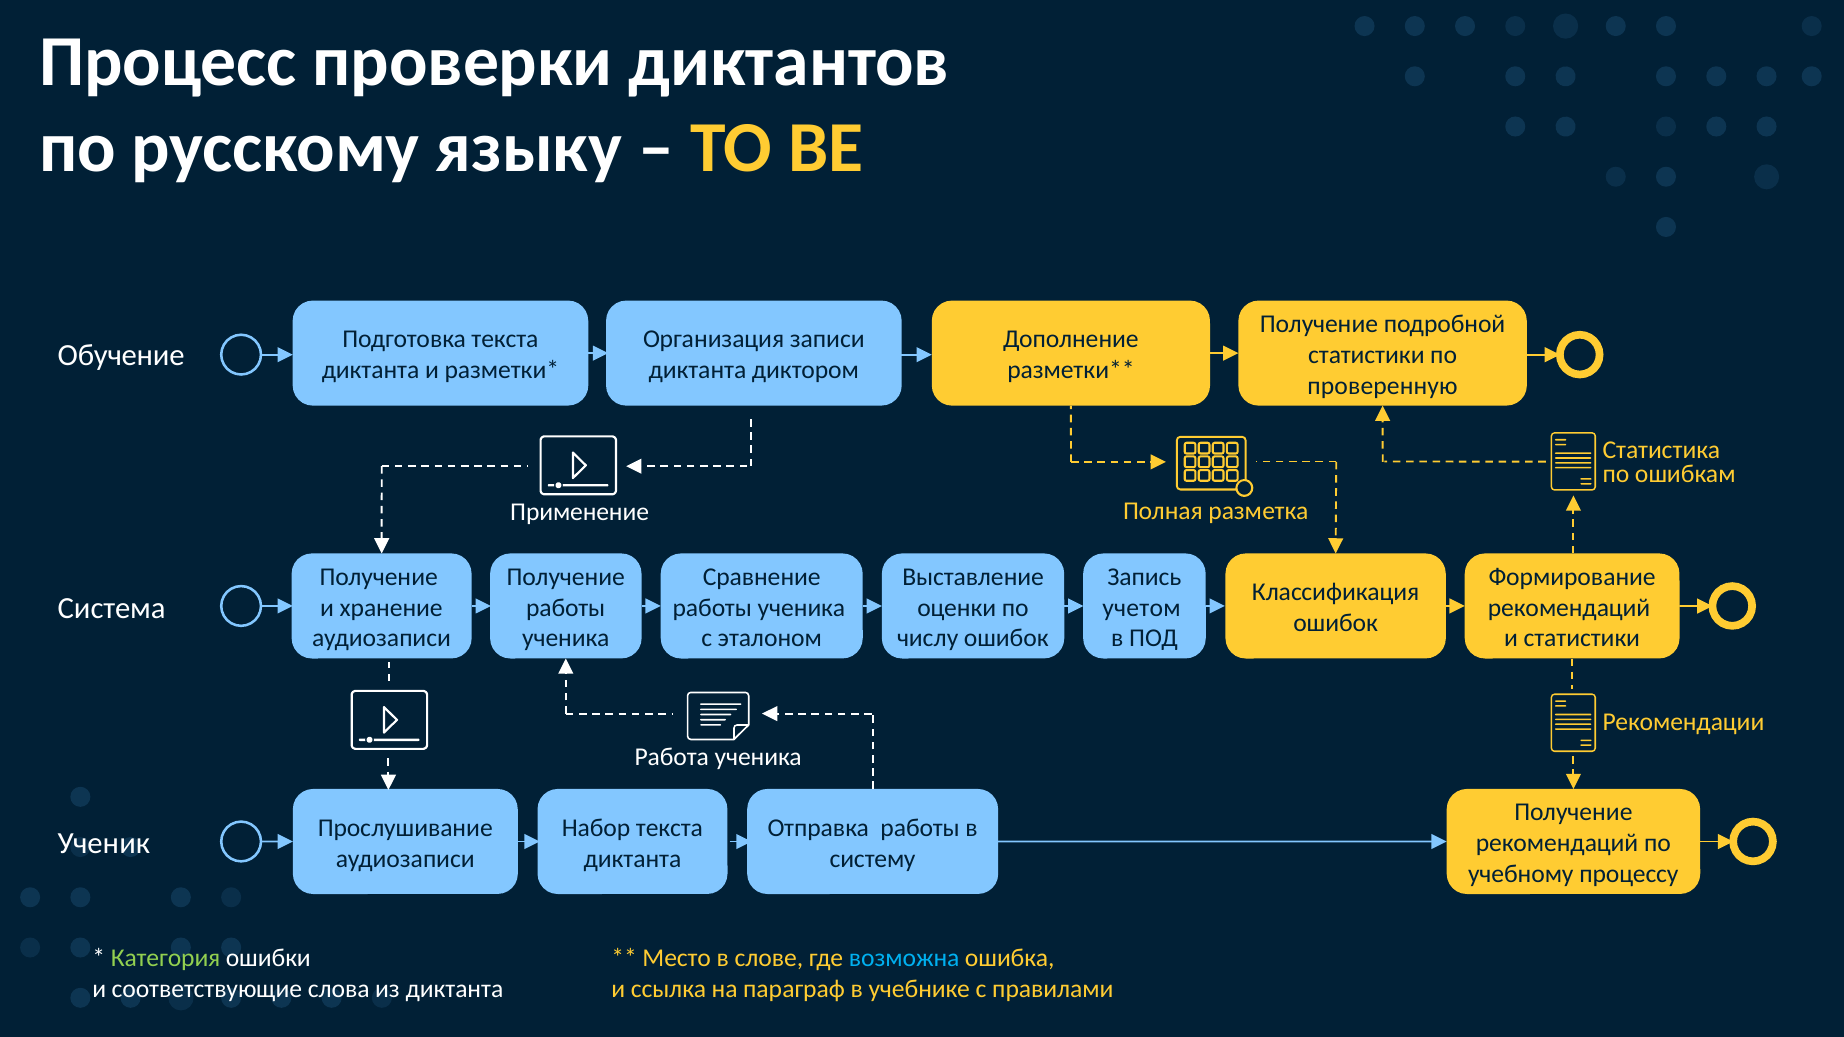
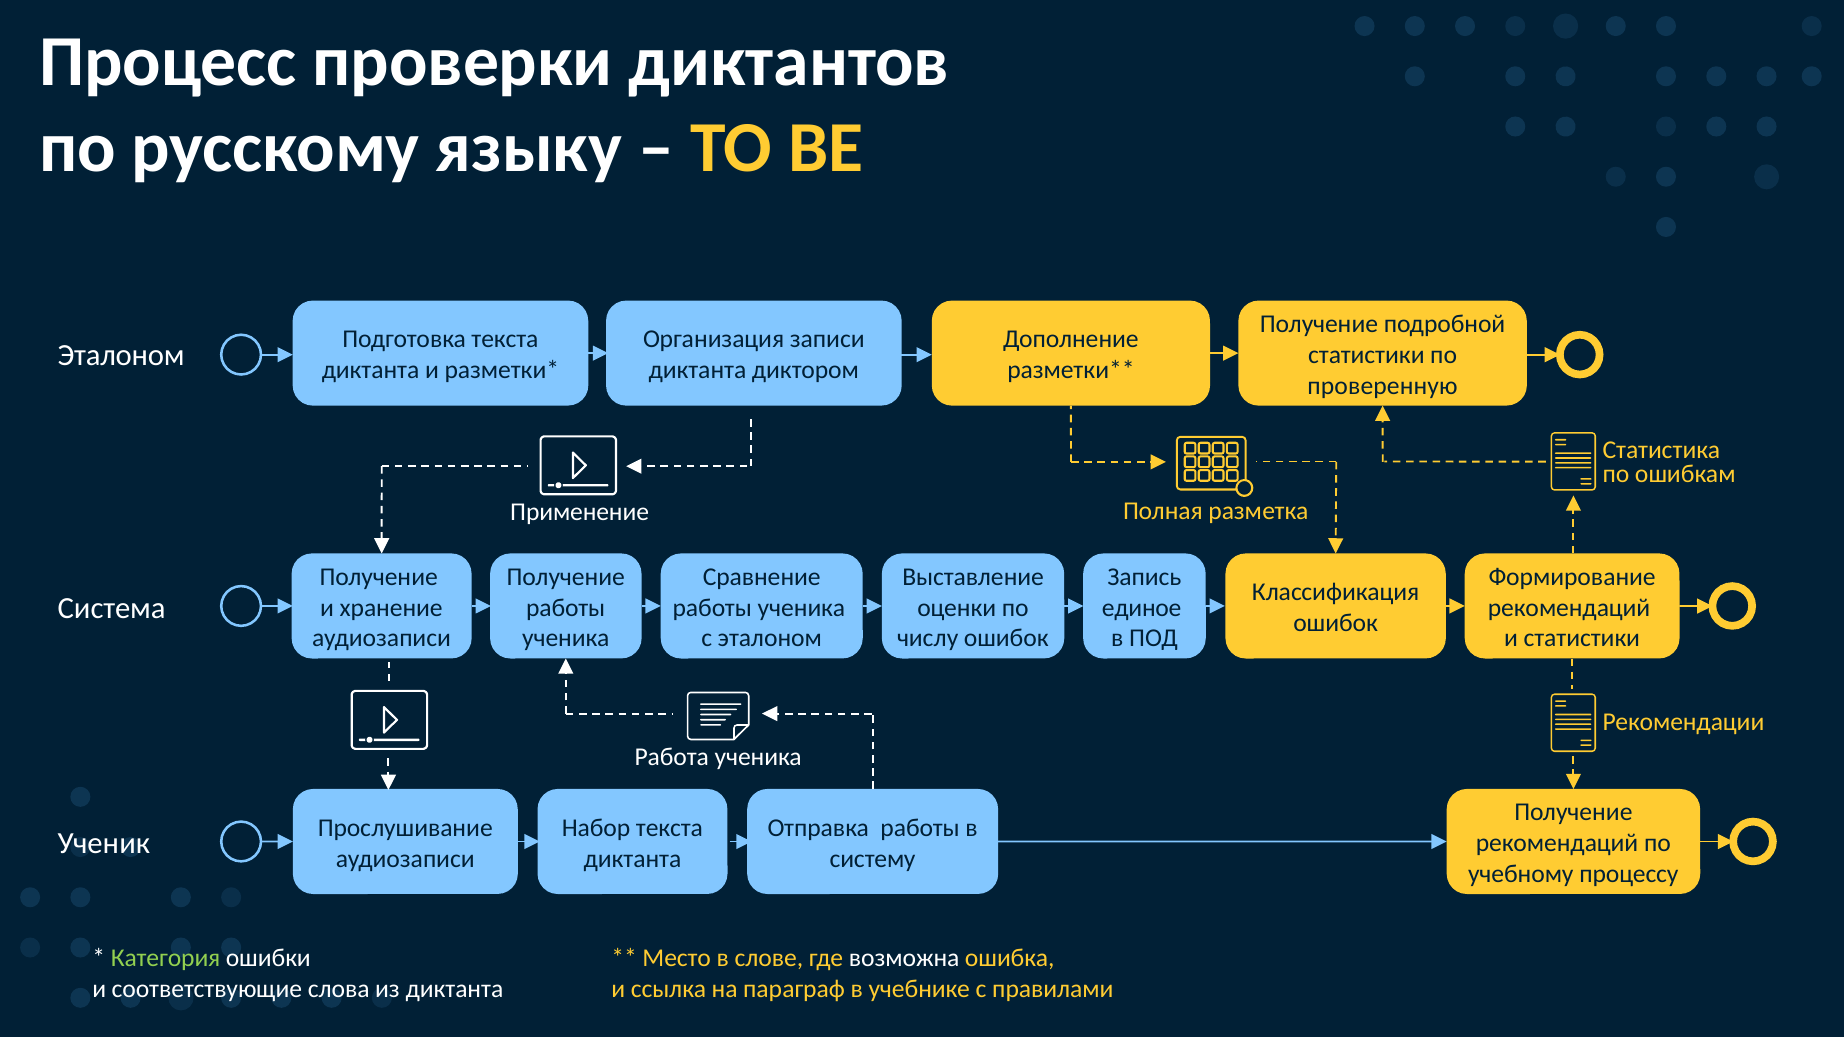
Обучение at (121, 355): Обучение -> Эталоном
учетом: учетом -> единое
возможна colour: light blue -> white
